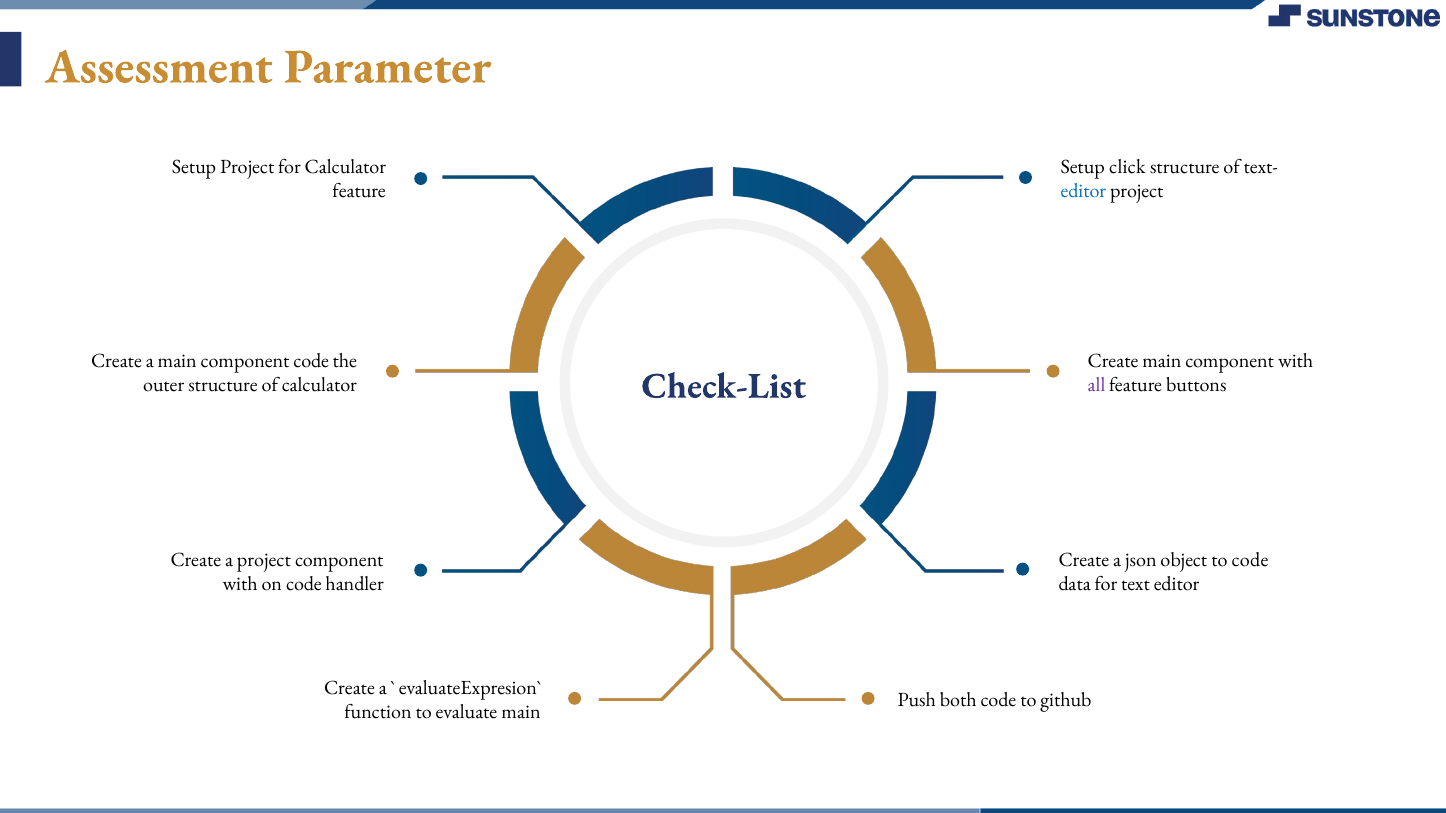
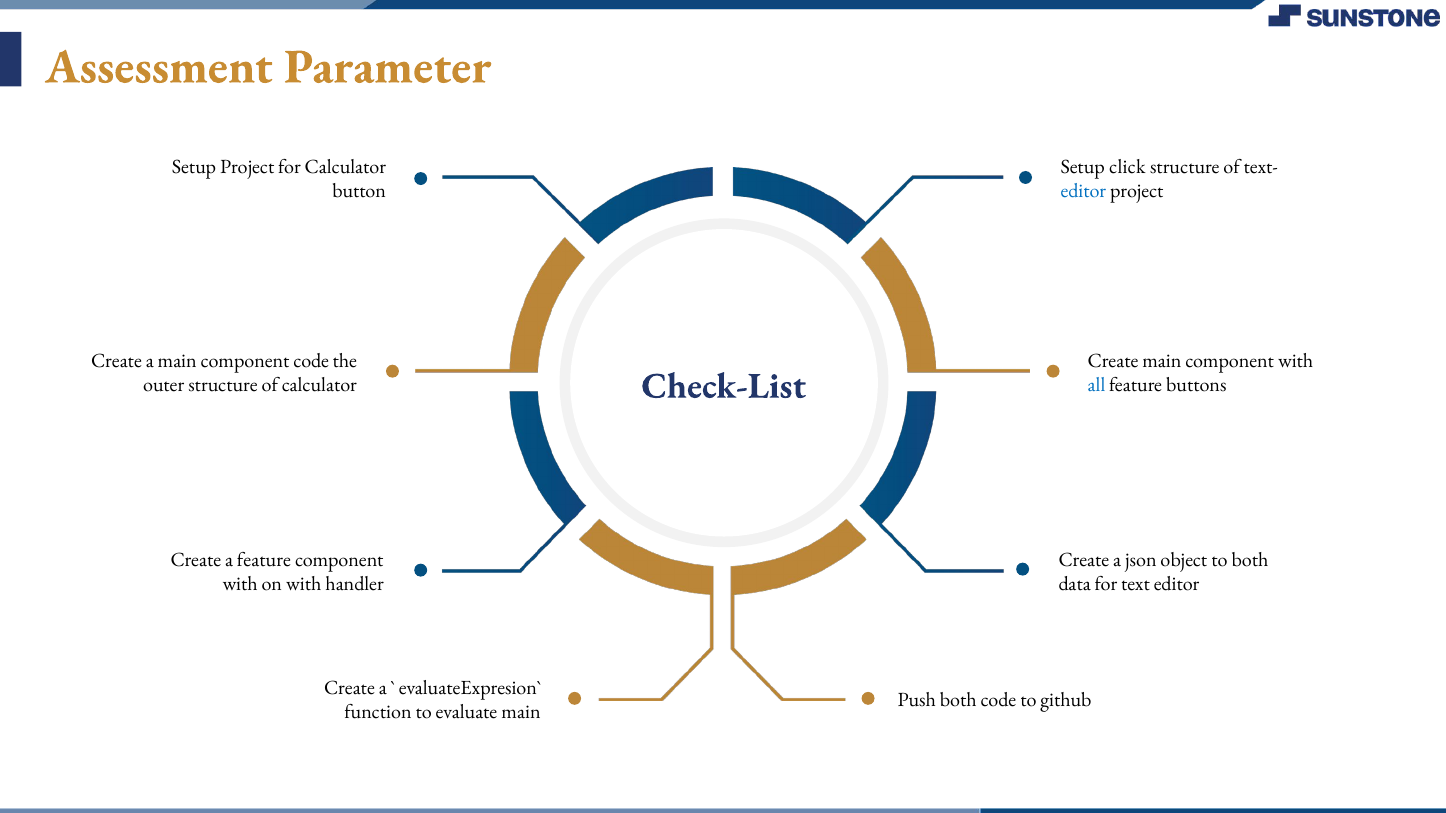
feature at (359, 191): feature -> button
all colour: purple -> blue
a project: project -> feature
to code: code -> both
on code: code -> with
